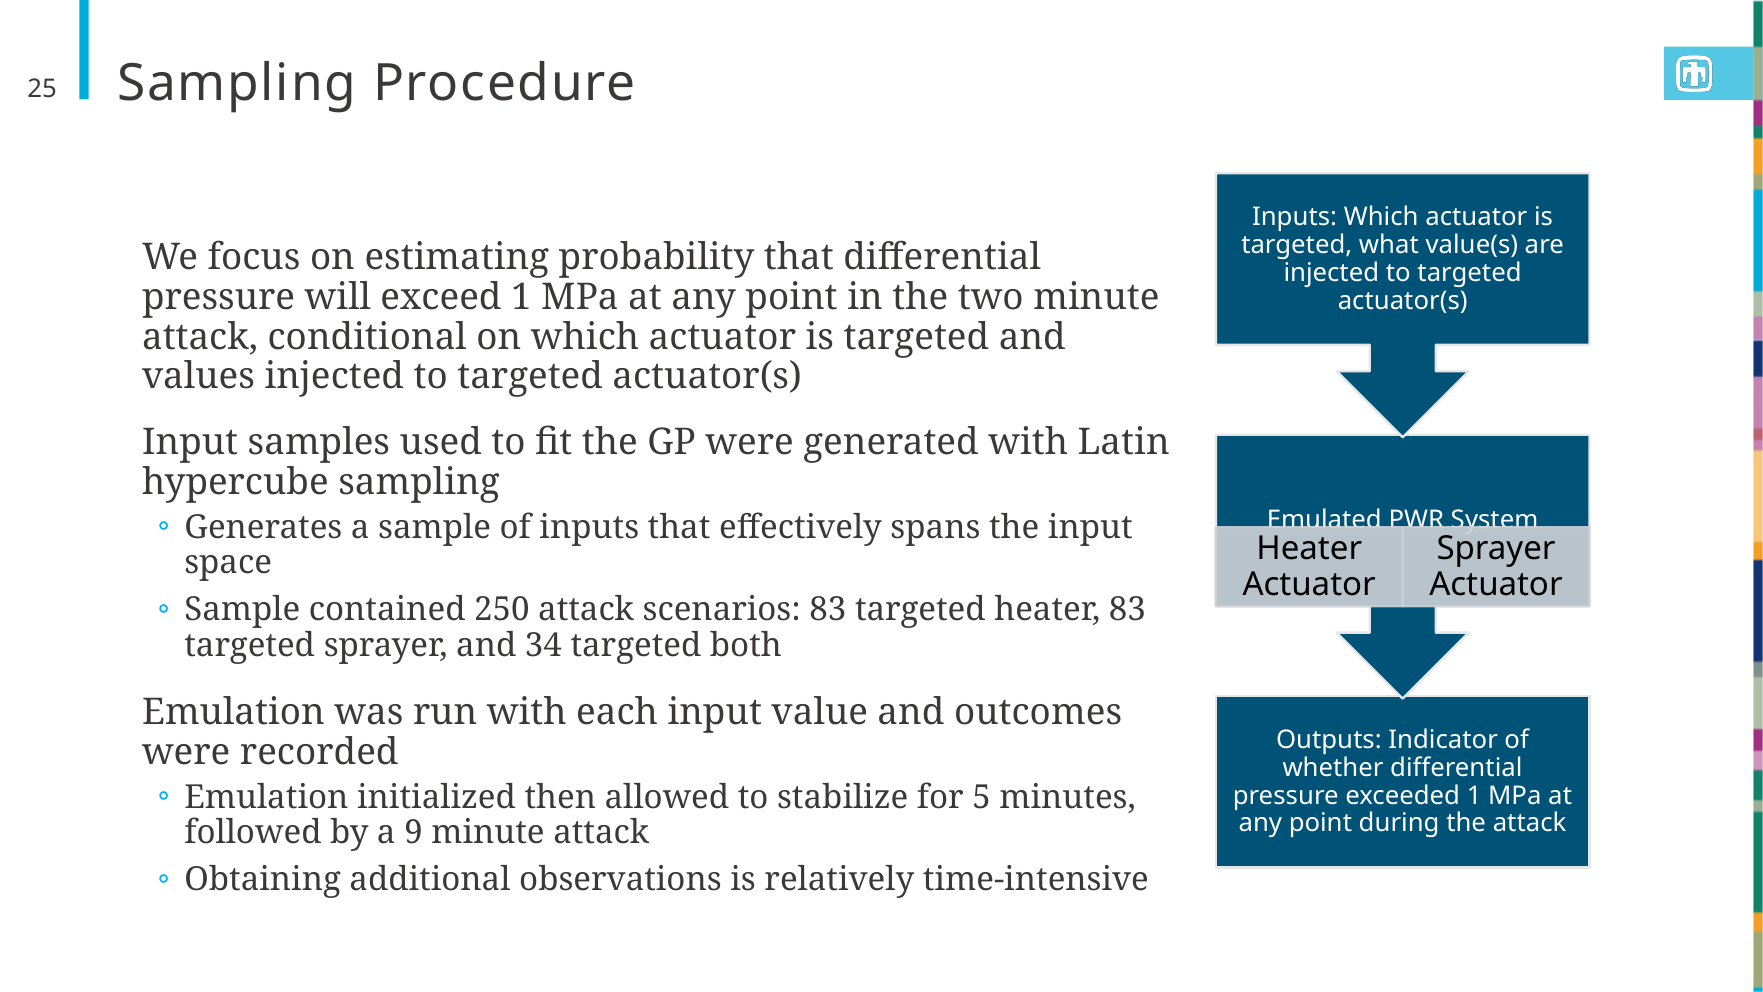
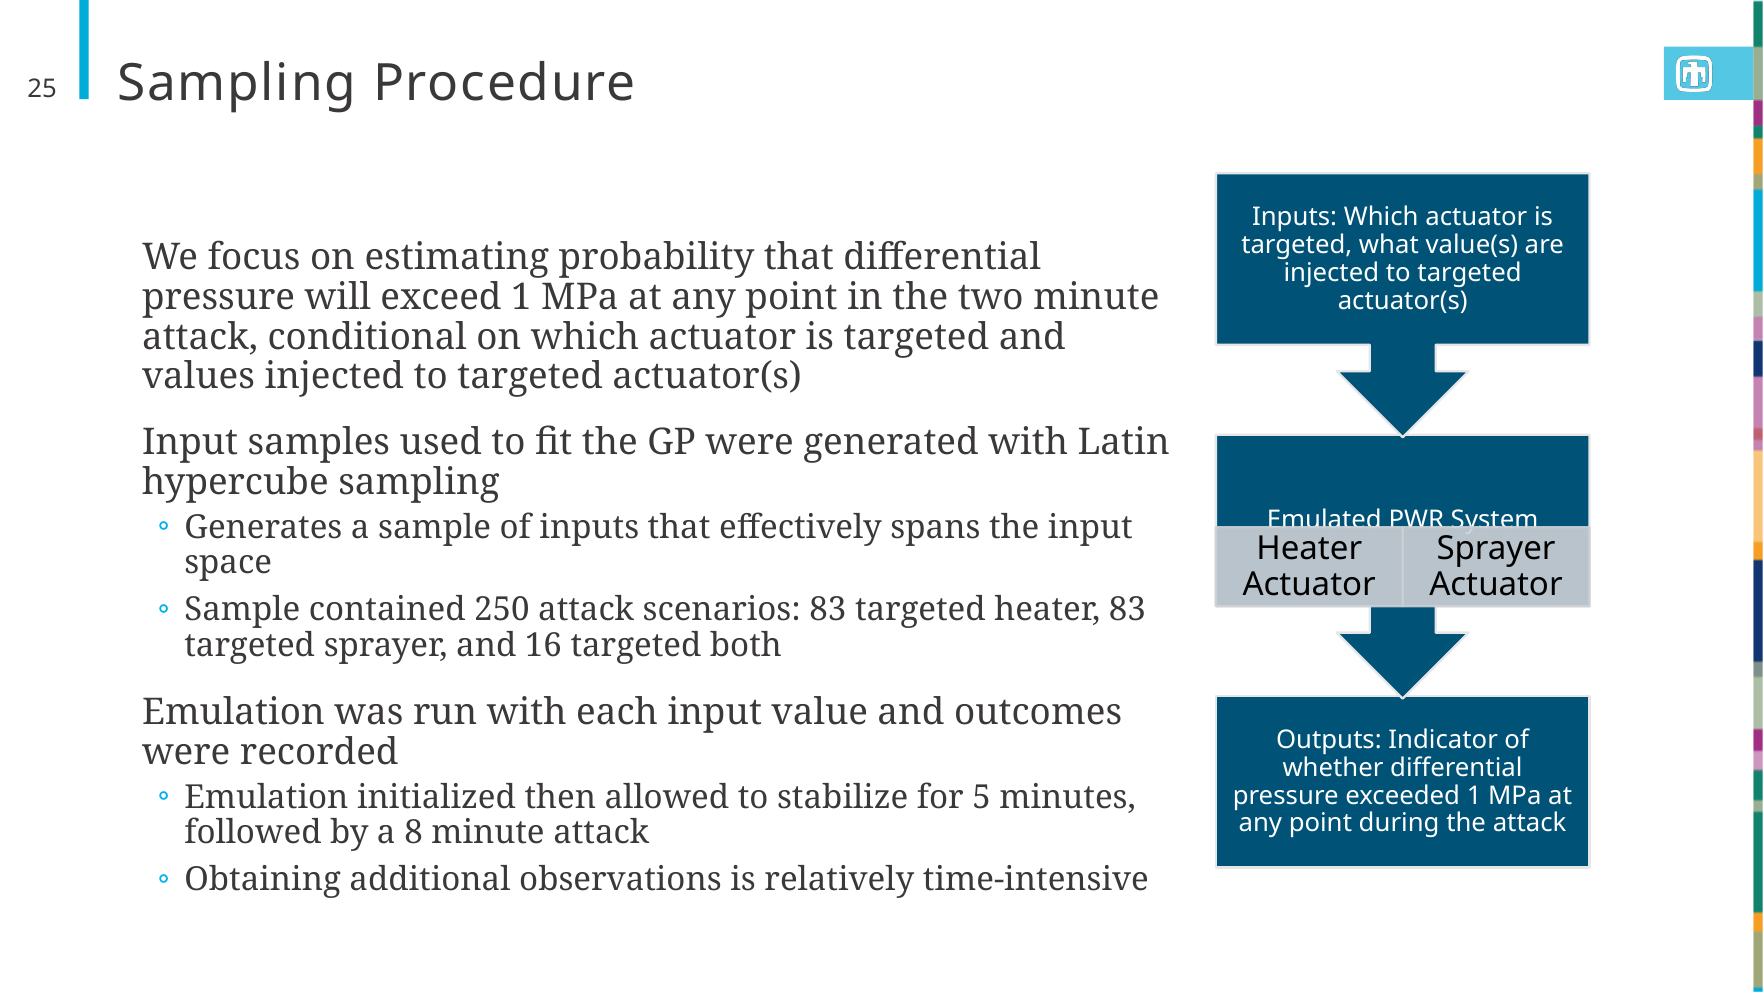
34: 34 -> 16
9: 9 -> 8
